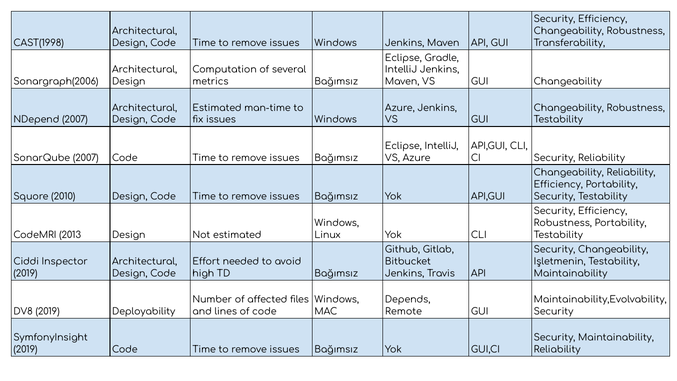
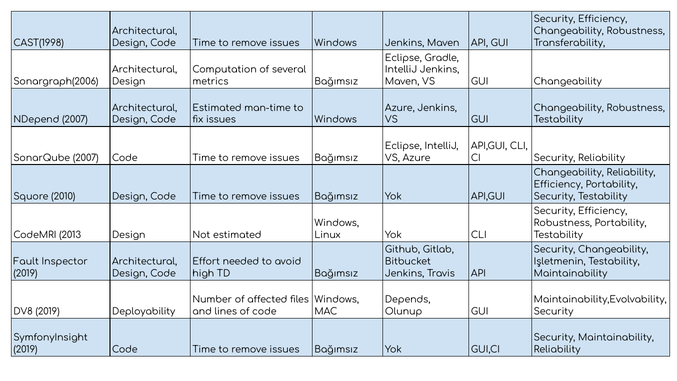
Ciddi: Ciddi -> Fault
Remote: Remote -> Olunup
